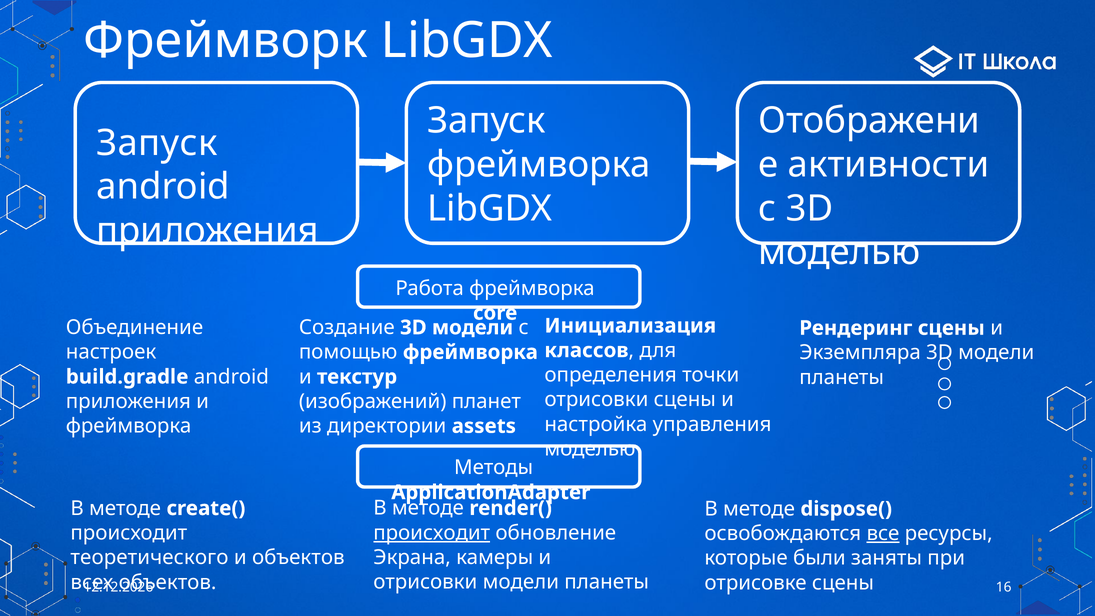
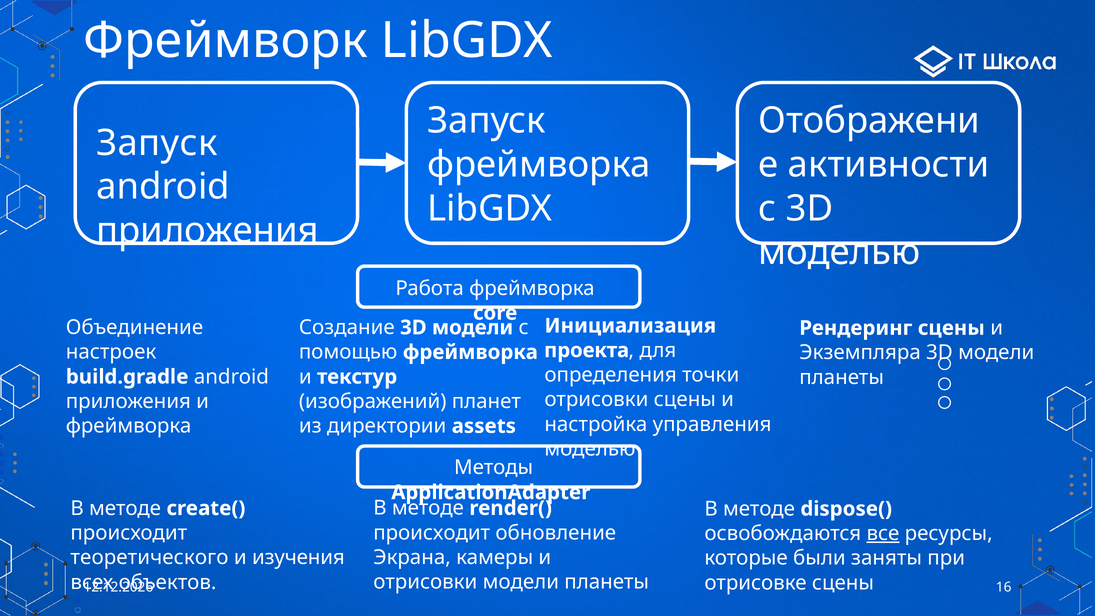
классов: классов -> проекта
происходит at (432, 533) underline: present -> none
и объектов: объектов -> изучения
